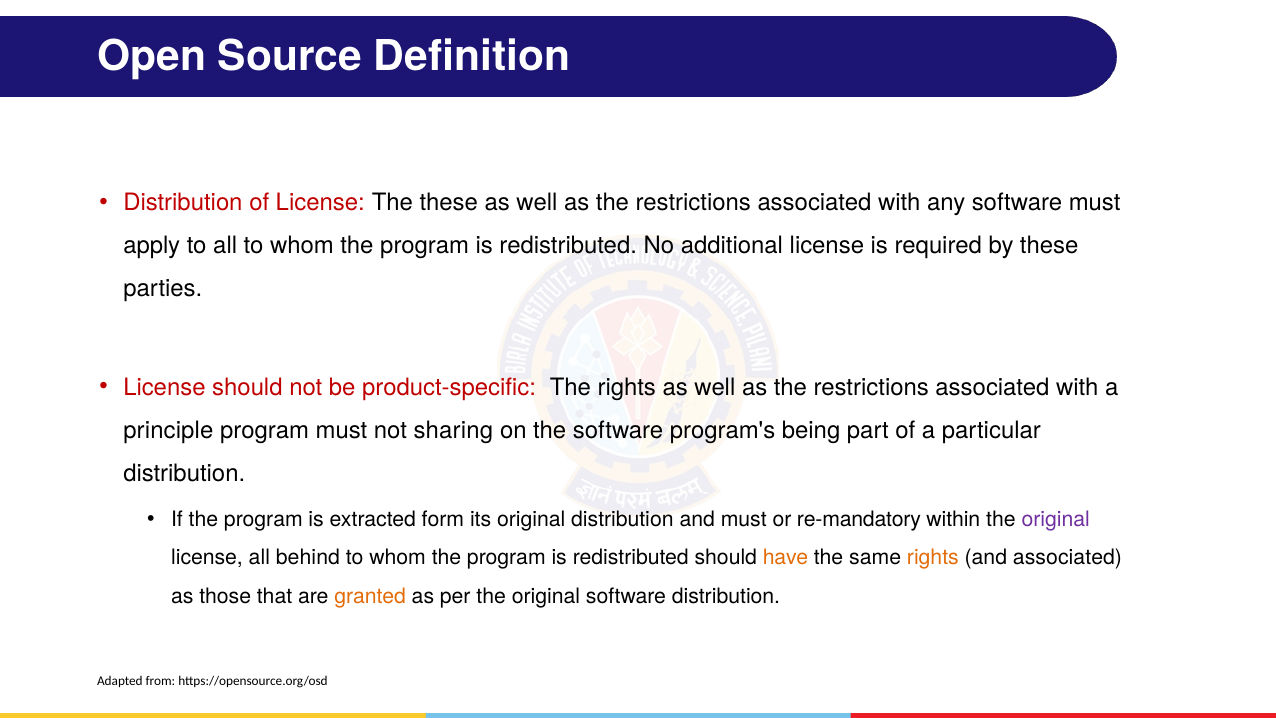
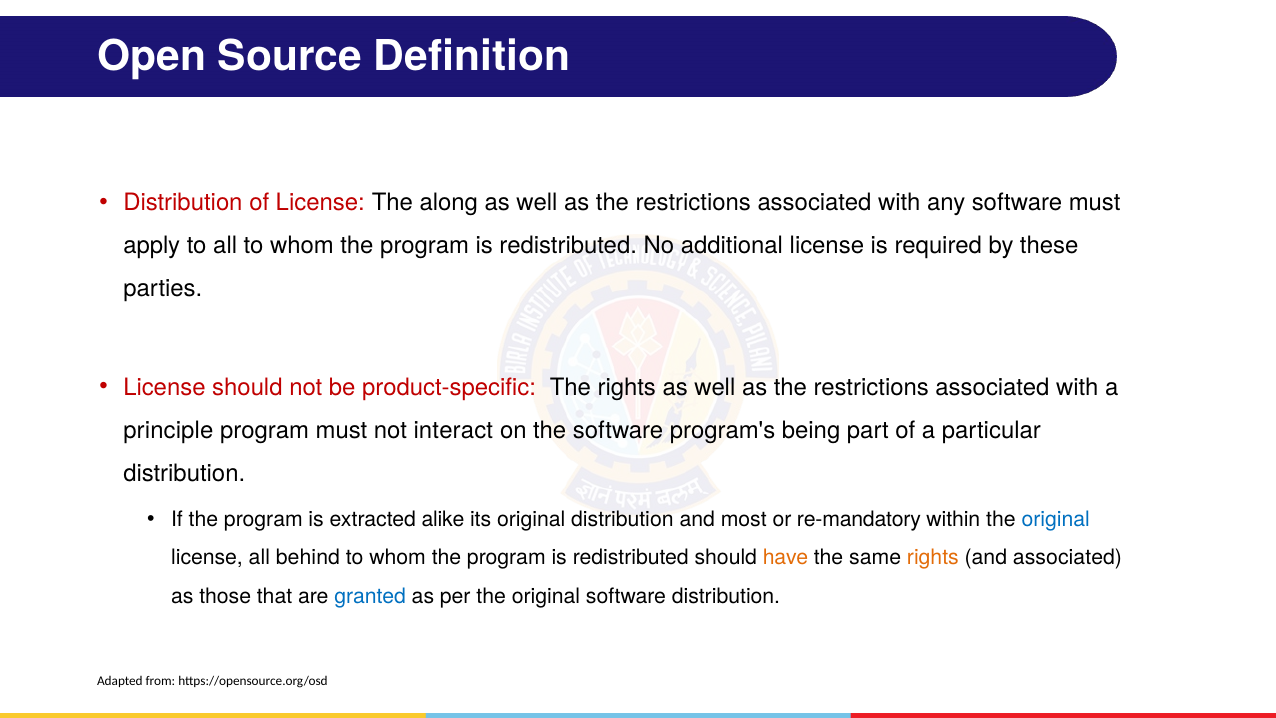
The these: these -> along
sharing: sharing -> interact
form: form -> alike
and must: must -> most
original at (1056, 520) colour: purple -> blue
granted colour: orange -> blue
